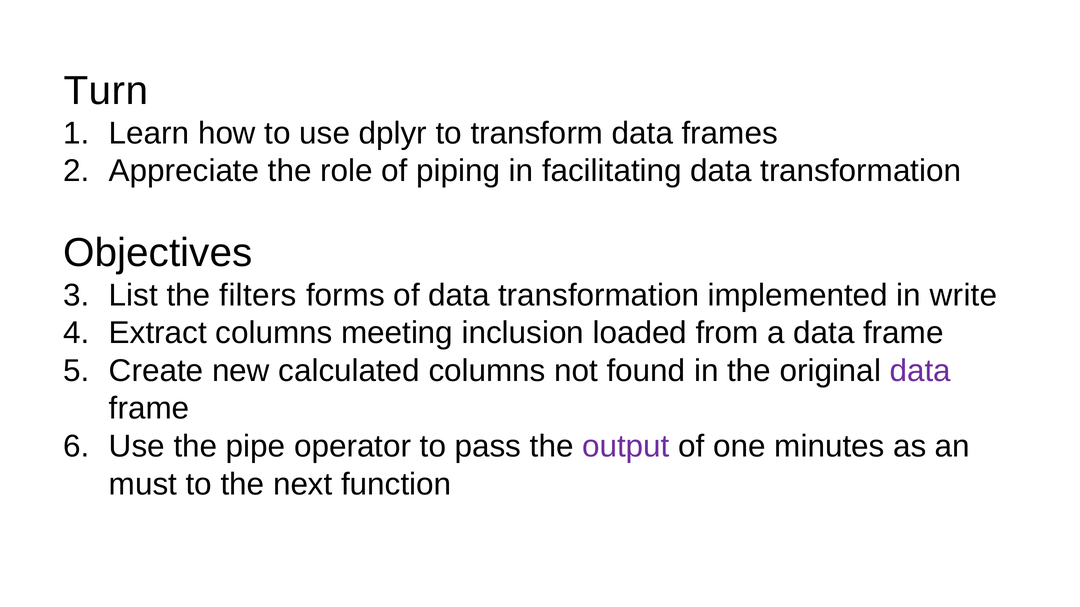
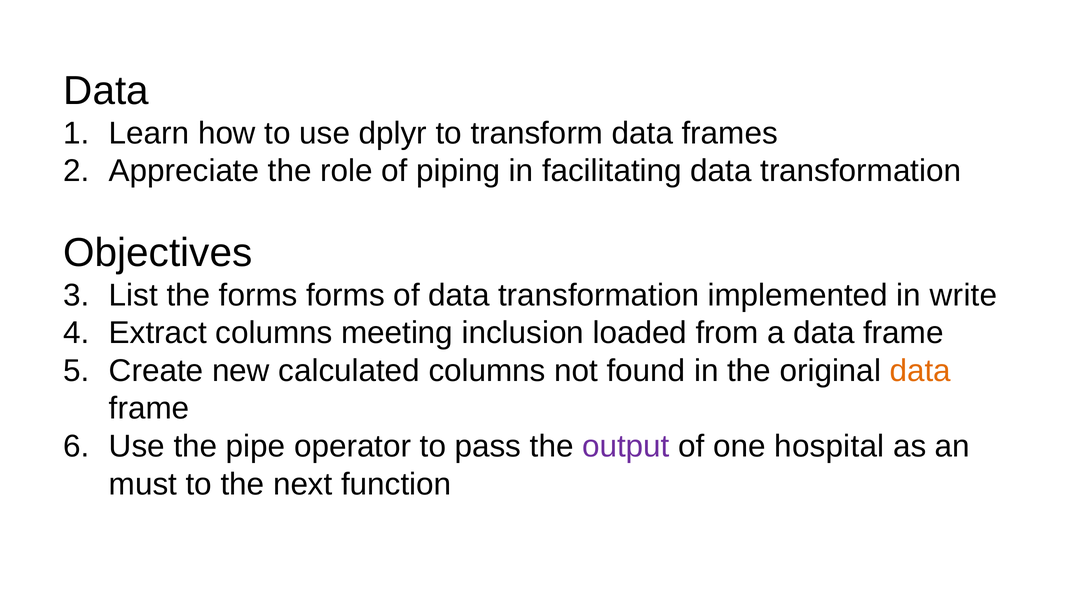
Turn at (106, 91): Turn -> Data
the filters: filters -> forms
data at (920, 371) colour: purple -> orange
minutes: minutes -> hospital
